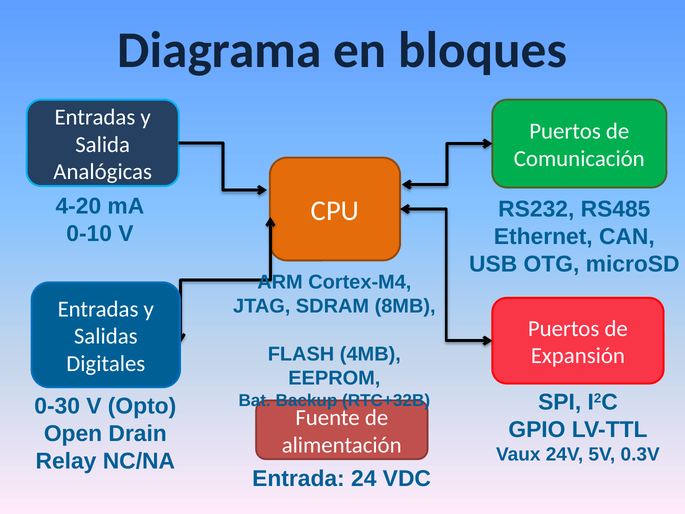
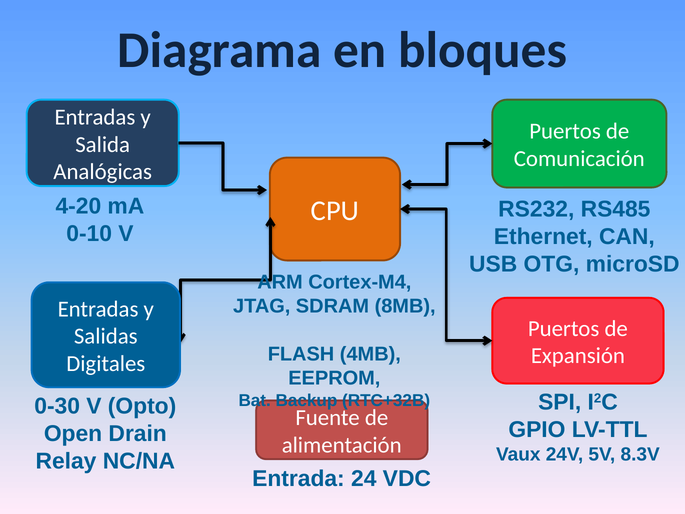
0.3V: 0.3V -> 8.3V
